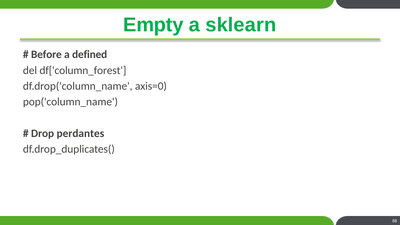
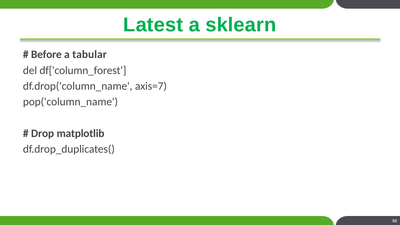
Empty: Empty -> Latest
defined: defined -> tabular
axis=0: axis=0 -> axis=7
perdantes: perdantes -> matplotlib
